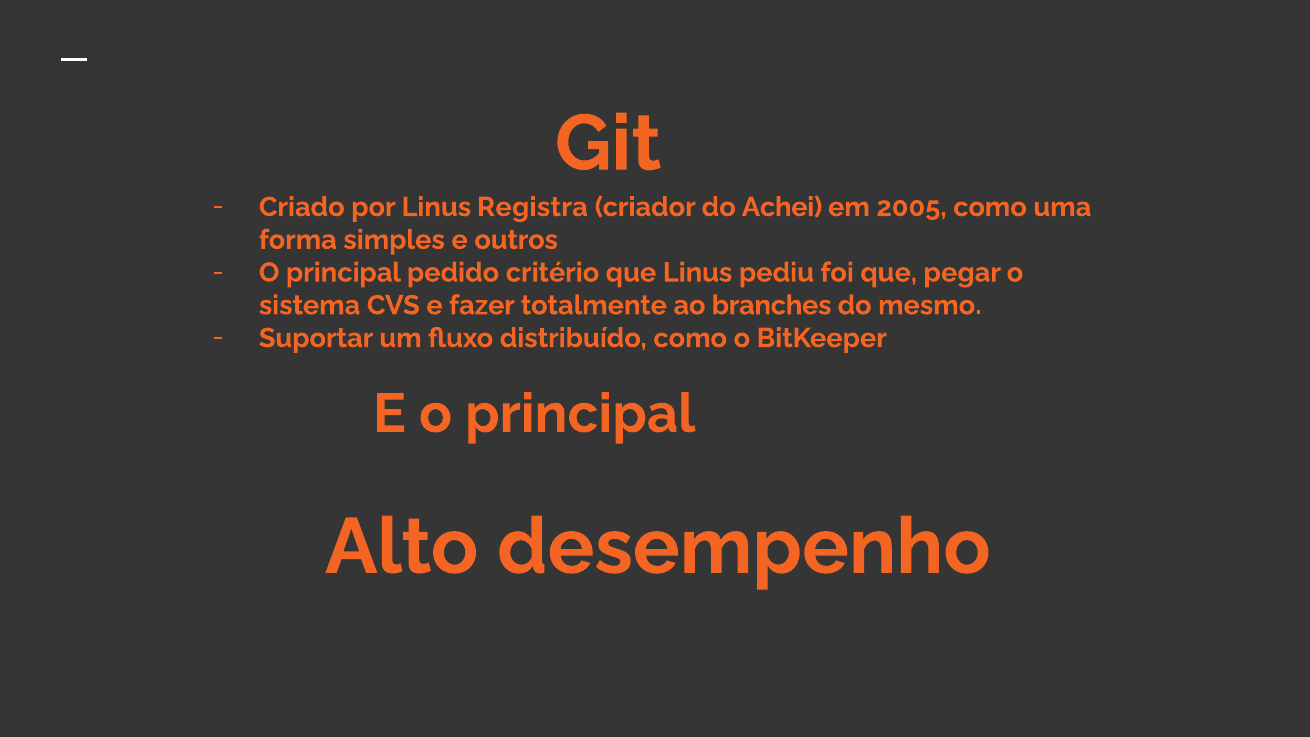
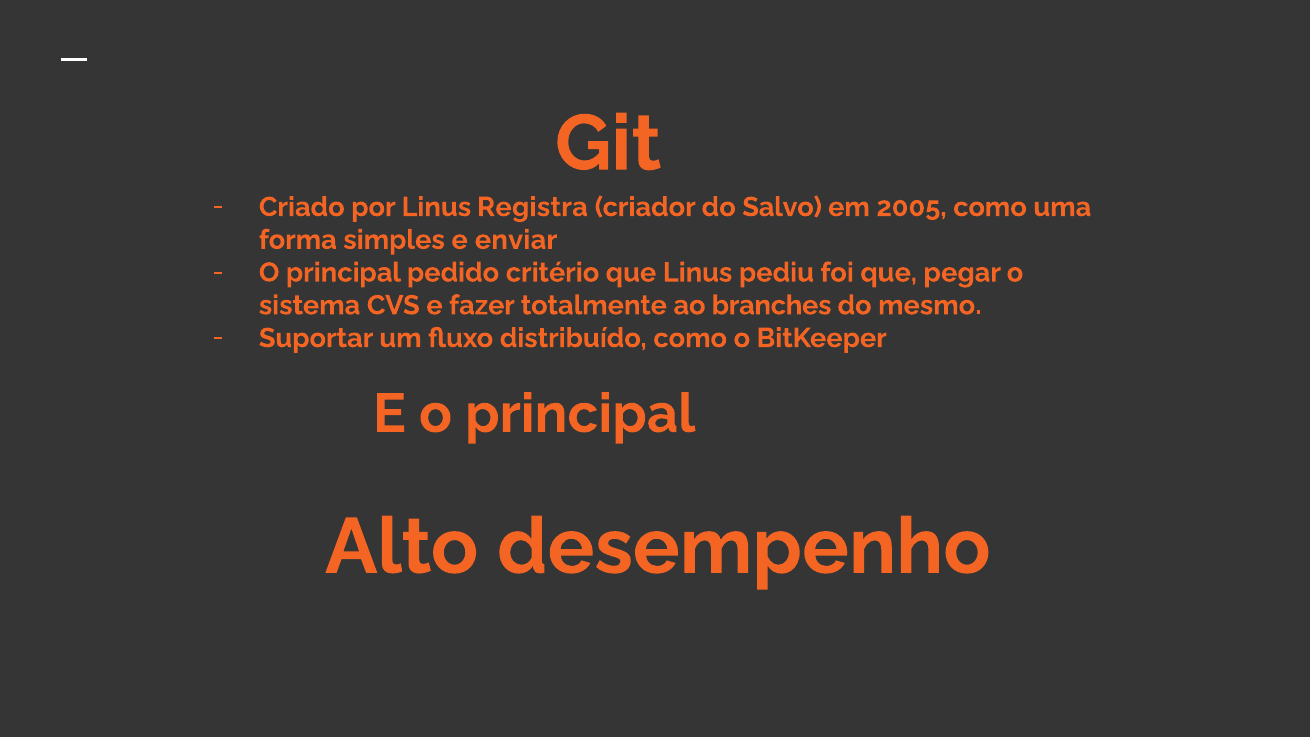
Achei: Achei -> Salvo
outros: outros -> enviar
